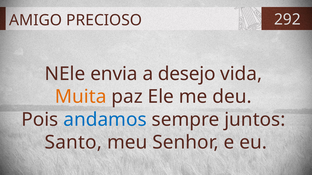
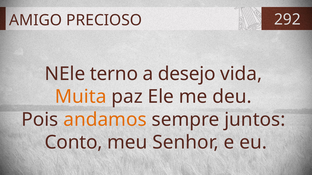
envia: envia -> terno
andamos colour: blue -> orange
Santo: Santo -> Conto
